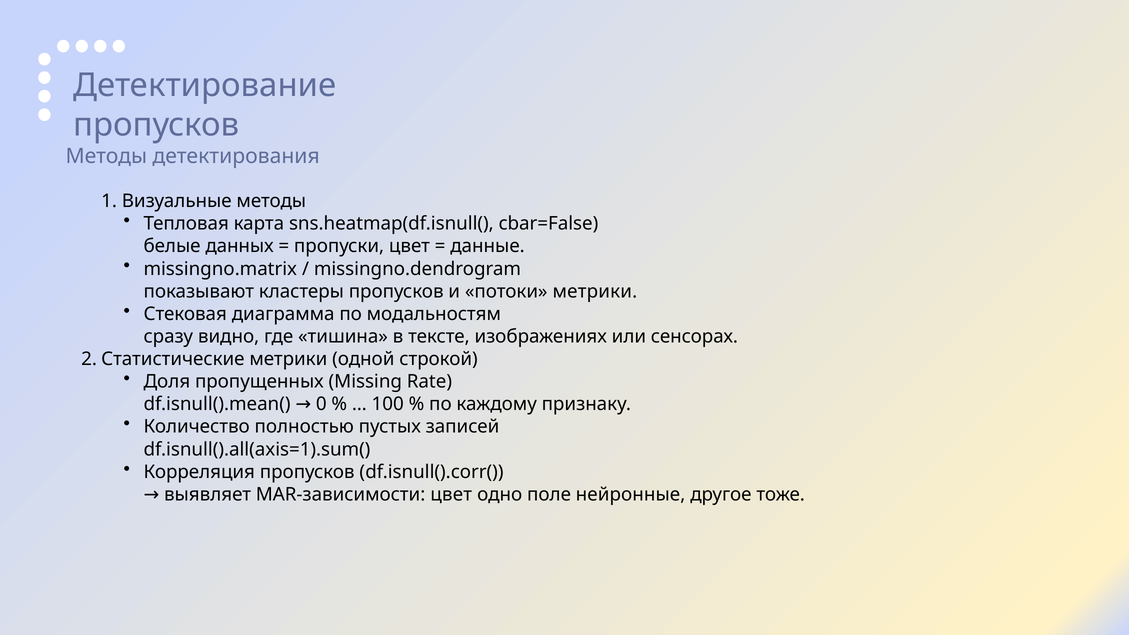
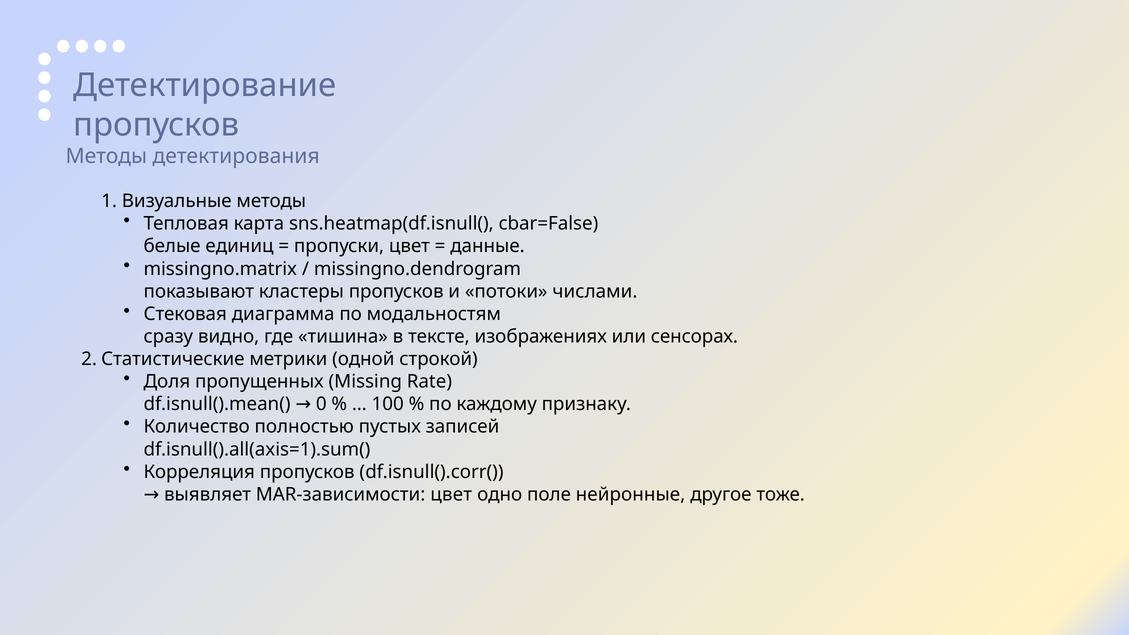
данных: данных -> единиц
потоки метрики: метрики -> числами
